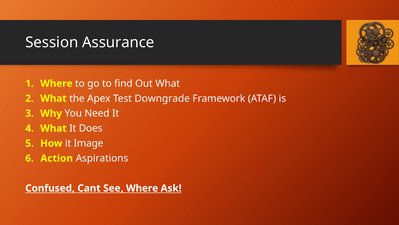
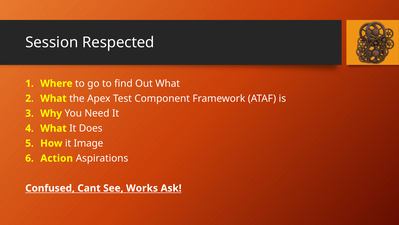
Assurance: Assurance -> Respected
Downgrade: Downgrade -> Component
See Where: Where -> Works
